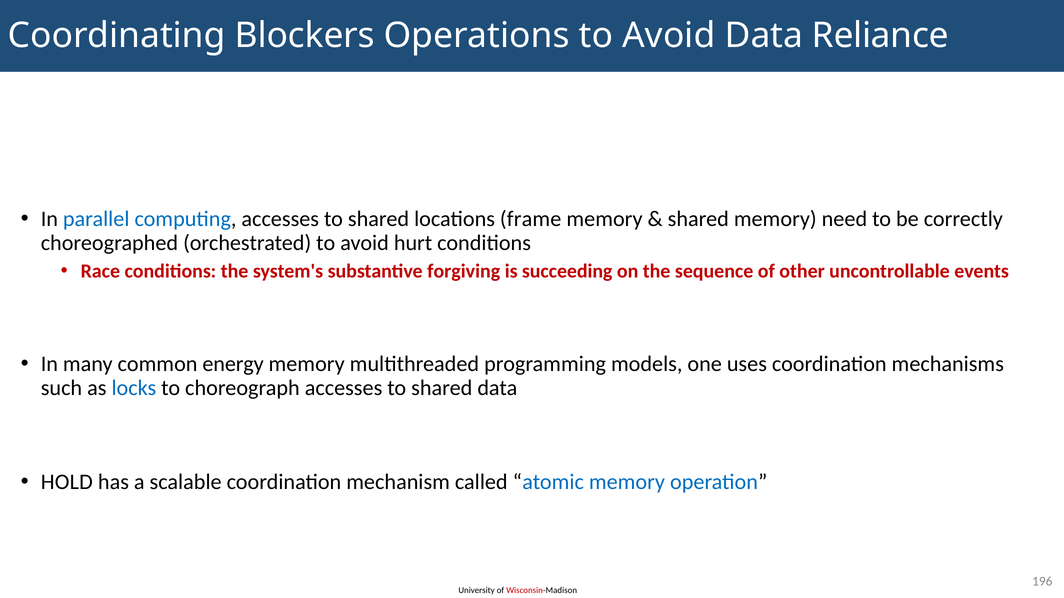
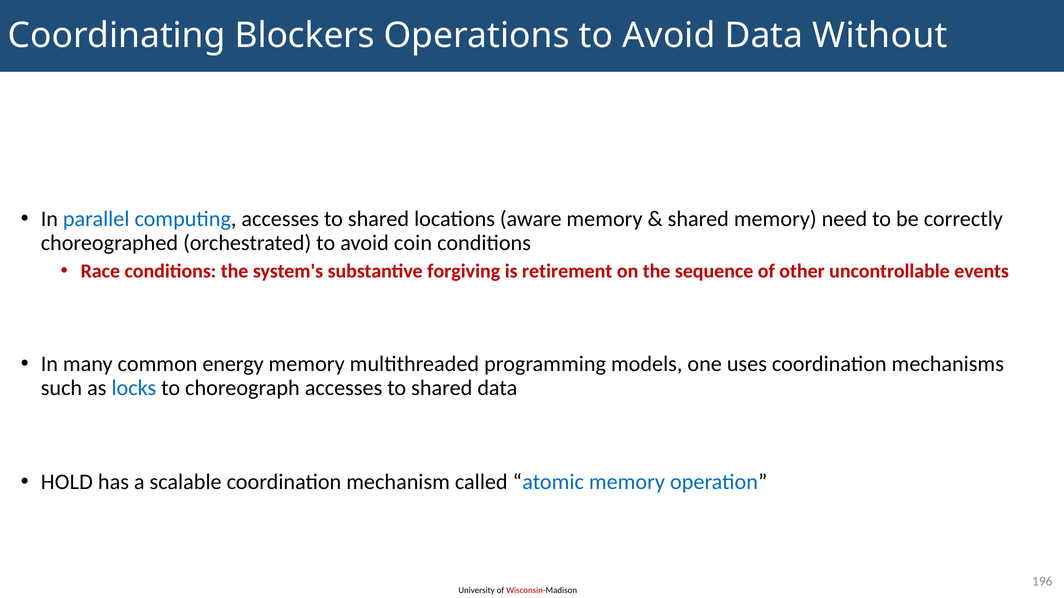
Reliance: Reliance -> Without
frame: frame -> aware
hurt: hurt -> coin
succeeding: succeeding -> retirement
